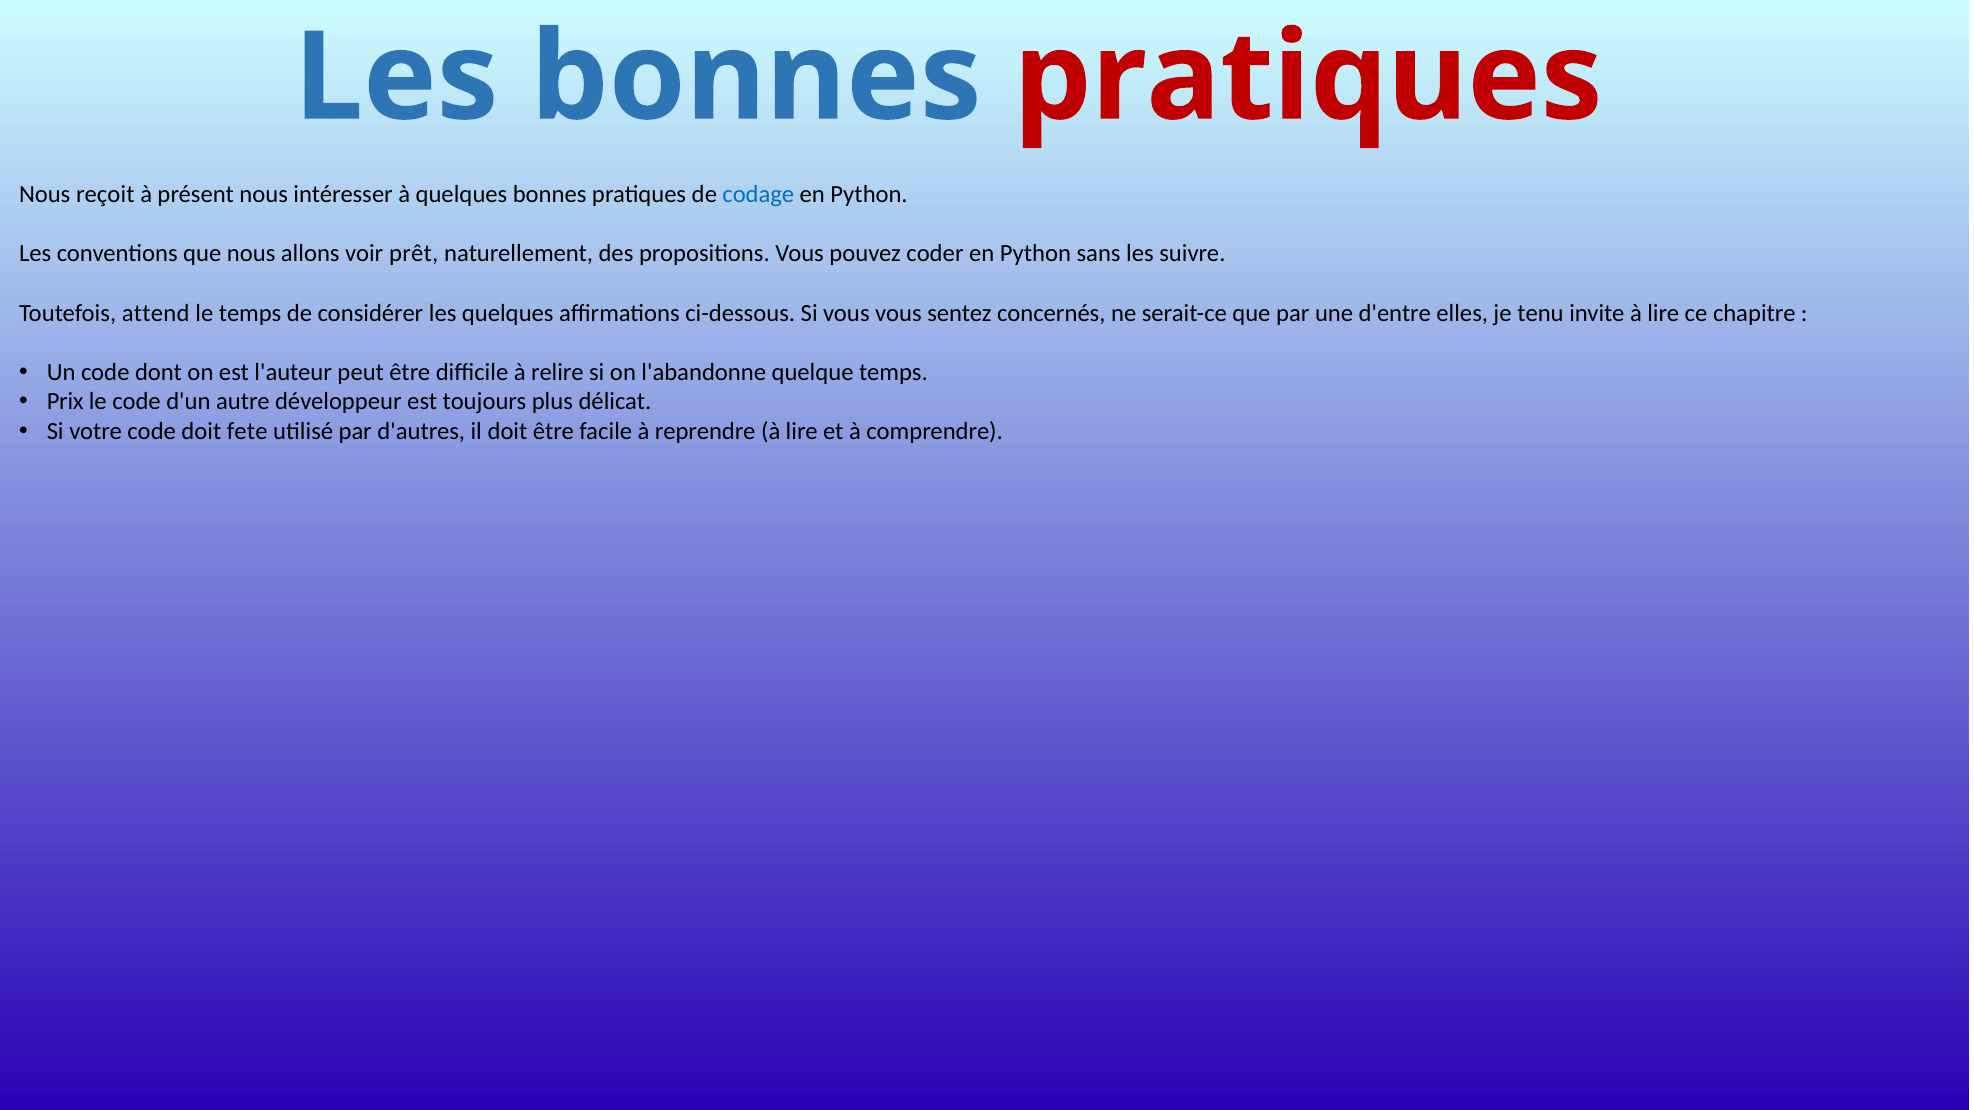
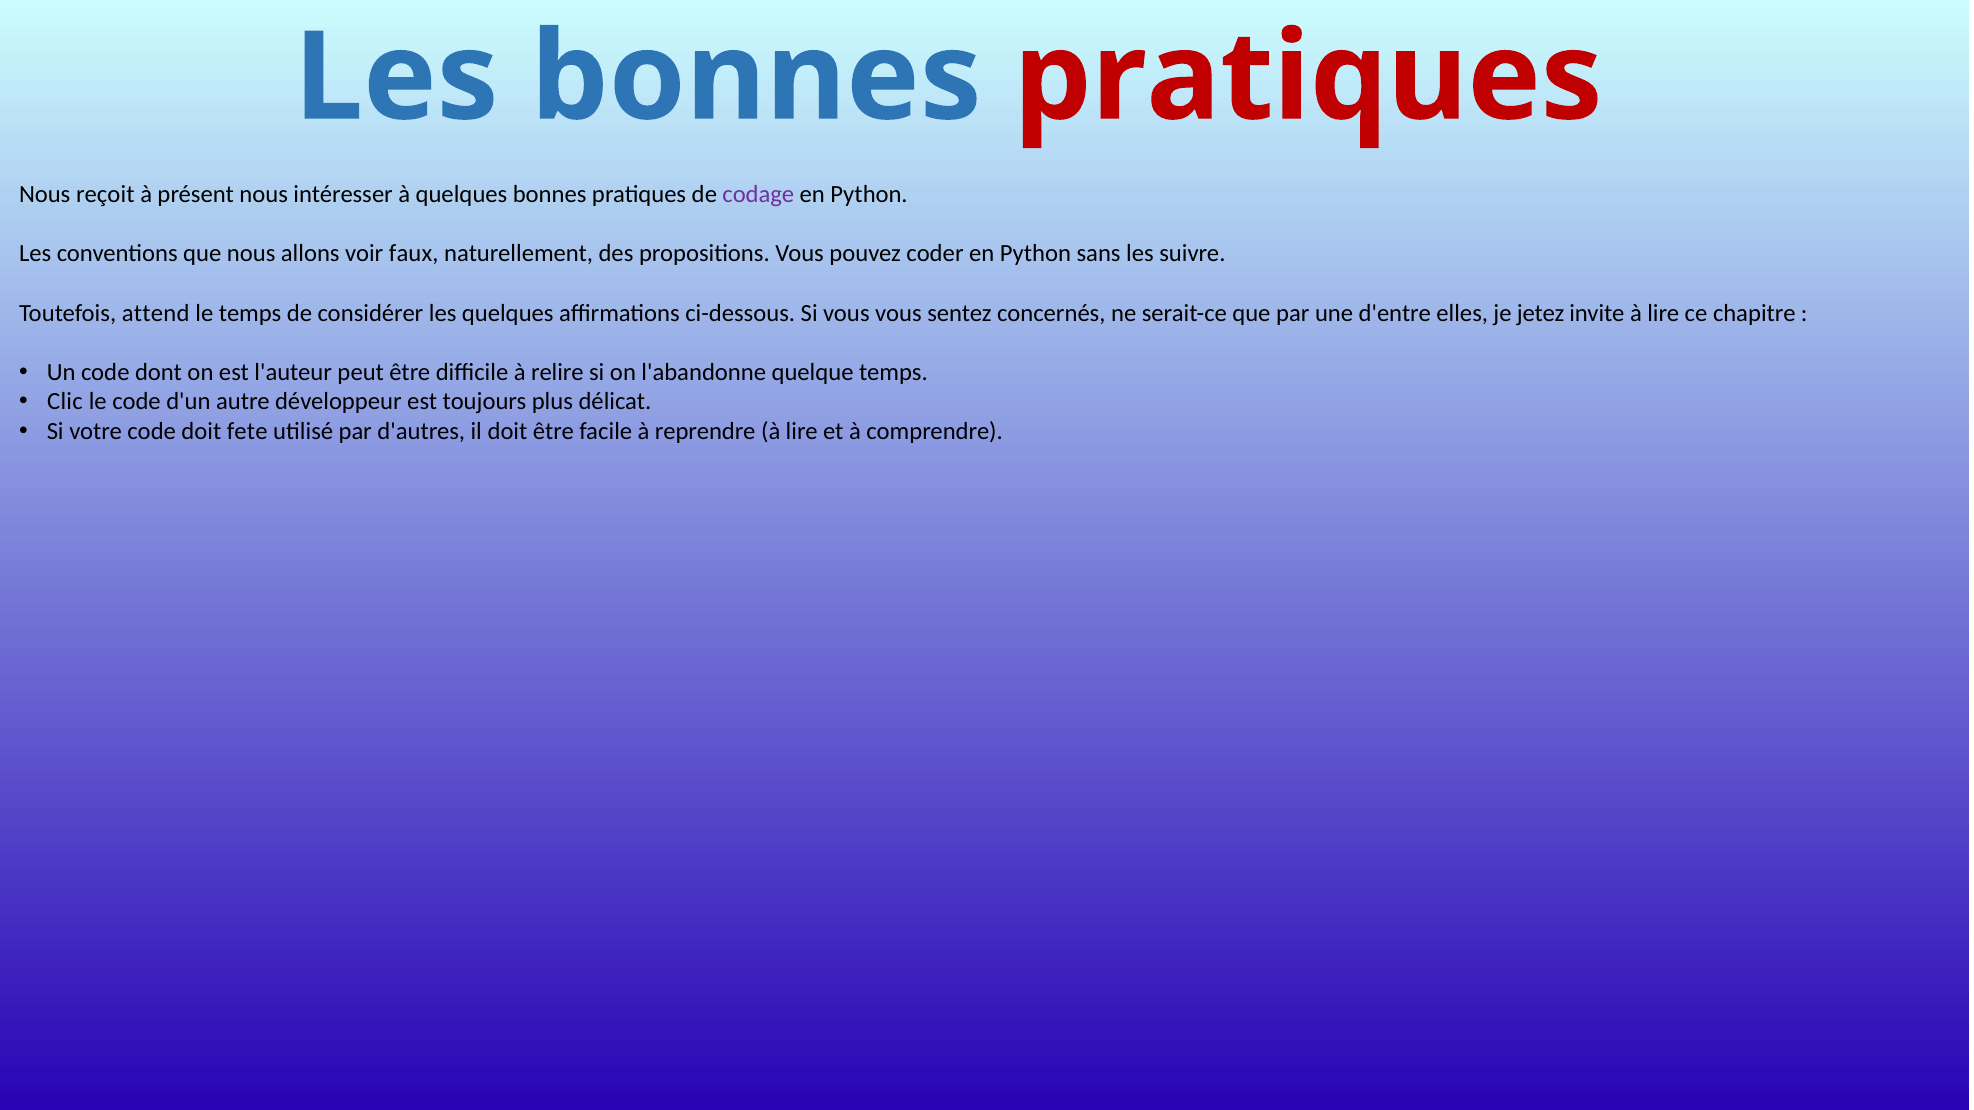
codage colour: blue -> purple
prêt: prêt -> faux
tenu: tenu -> jetez
Prix: Prix -> Clic
